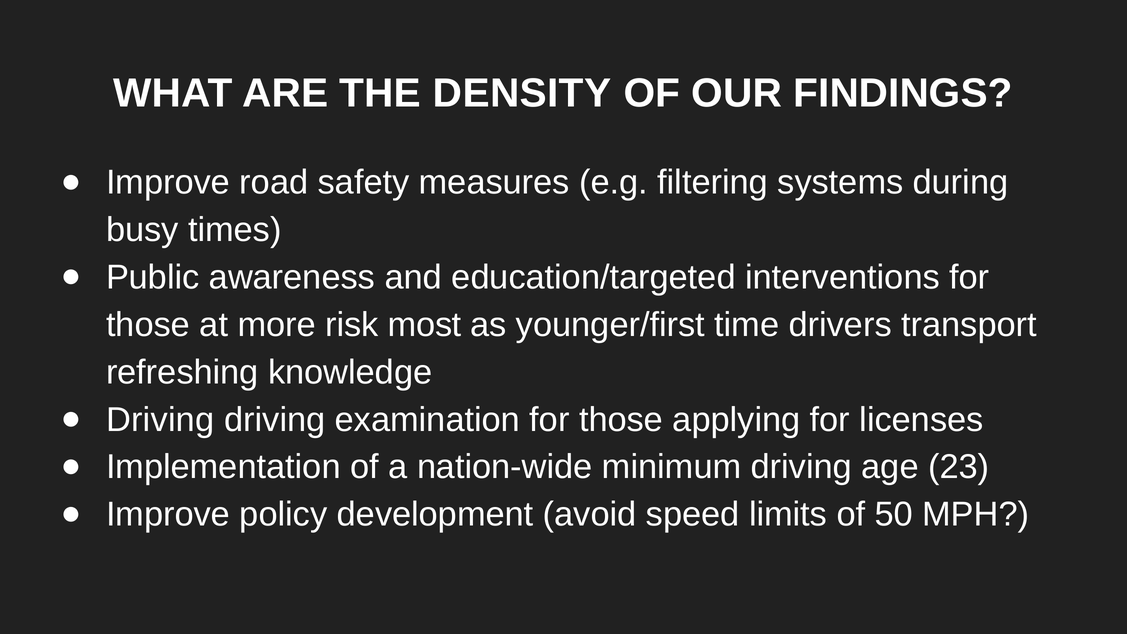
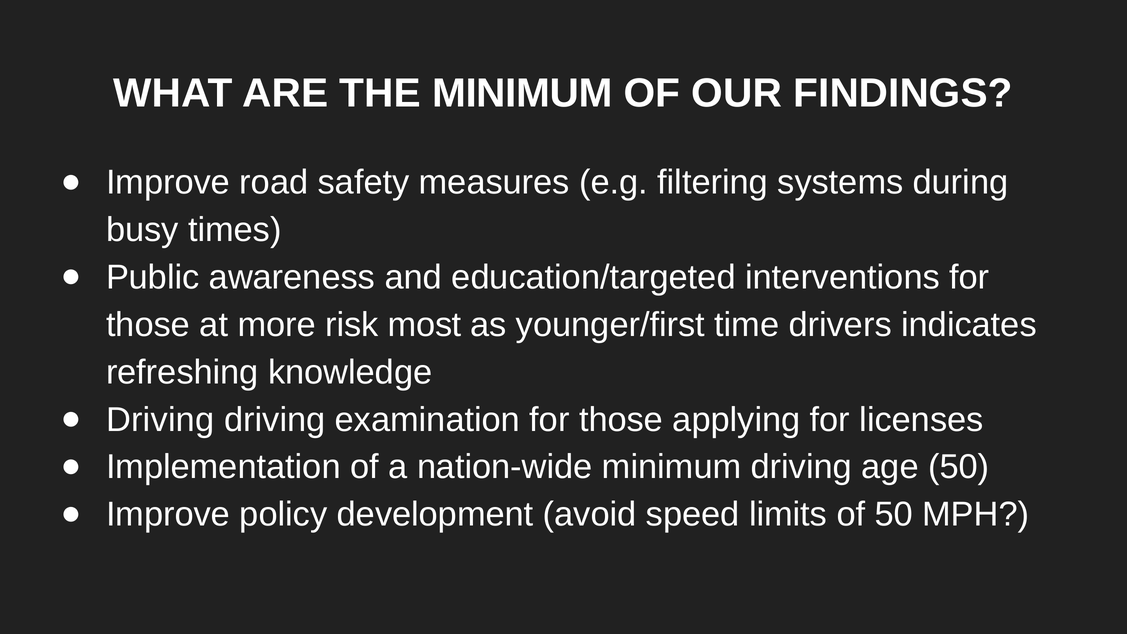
THE DENSITY: DENSITY -> MINIMUM
transport: transport -> indicates
age 23: 23 -> 50
